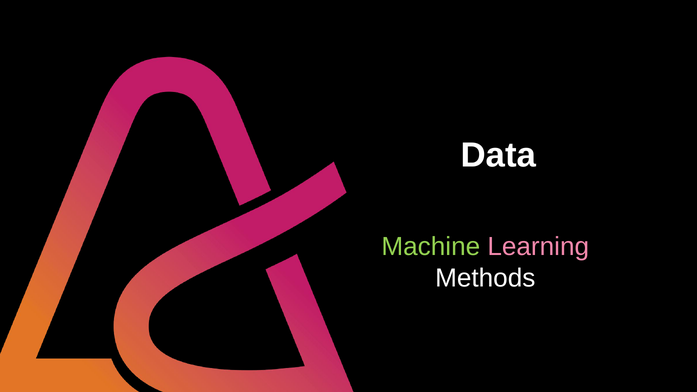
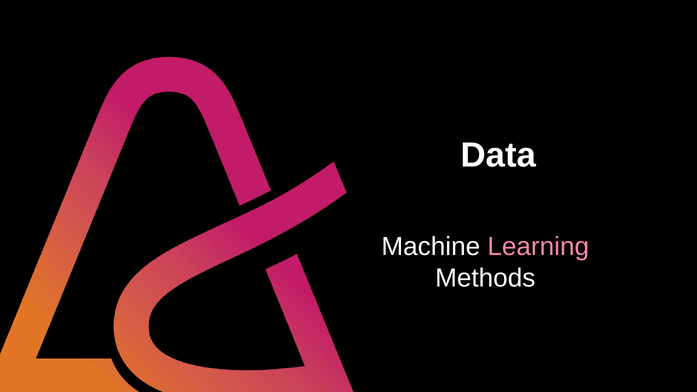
Machine colour: light green -> white
